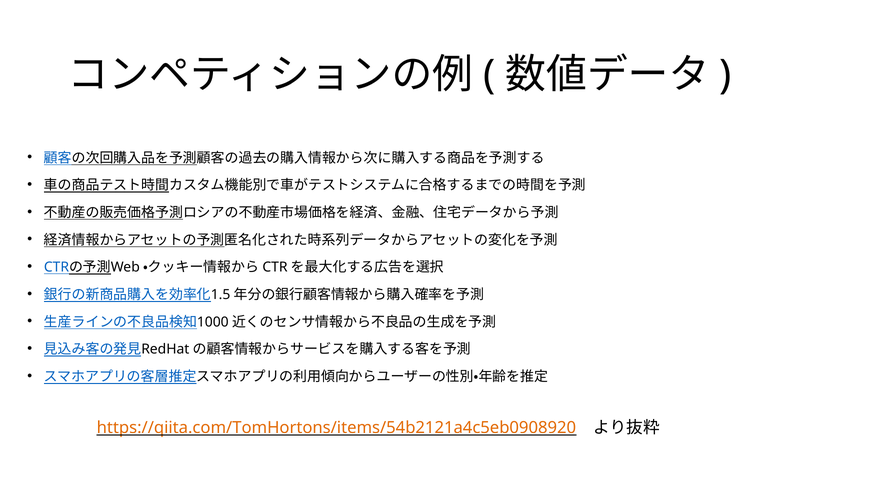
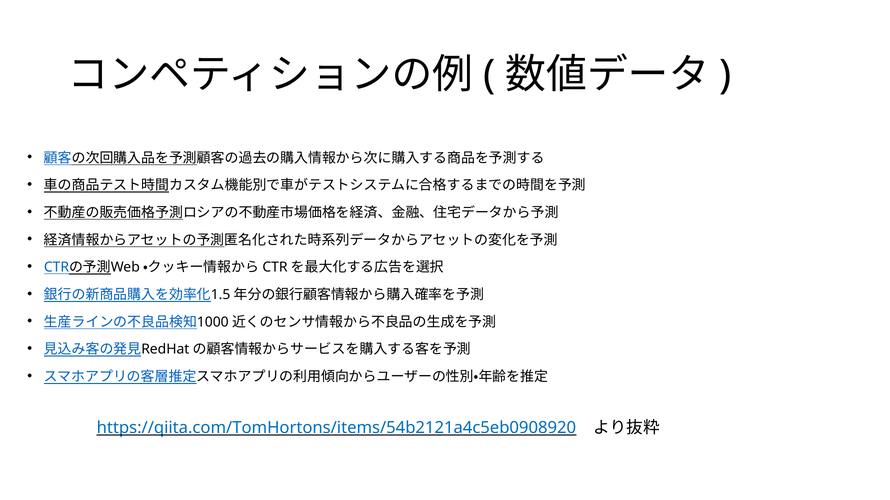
https://qiita.com/TomHortons/items/54b2121a4c5eb0908920 colour: orange -> blue
